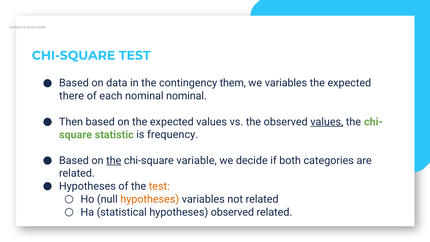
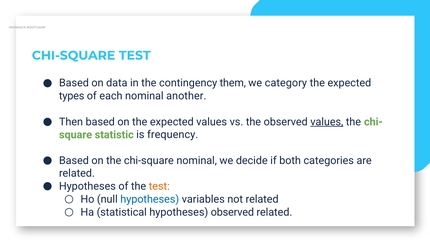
we variables: variables -> category
there: there -> types
nominal nominal: nominal -> another
the at (114, 160) underline: present -> none
chi-square variable: variable -> nominal
hypotheses at (150, 199) colour: orange -> blue
